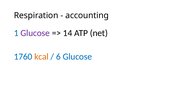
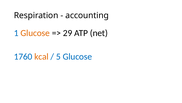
Glucose at (35, 33) colour: purple -> orange
14: 14 -> 29
6: 6 -> 5
